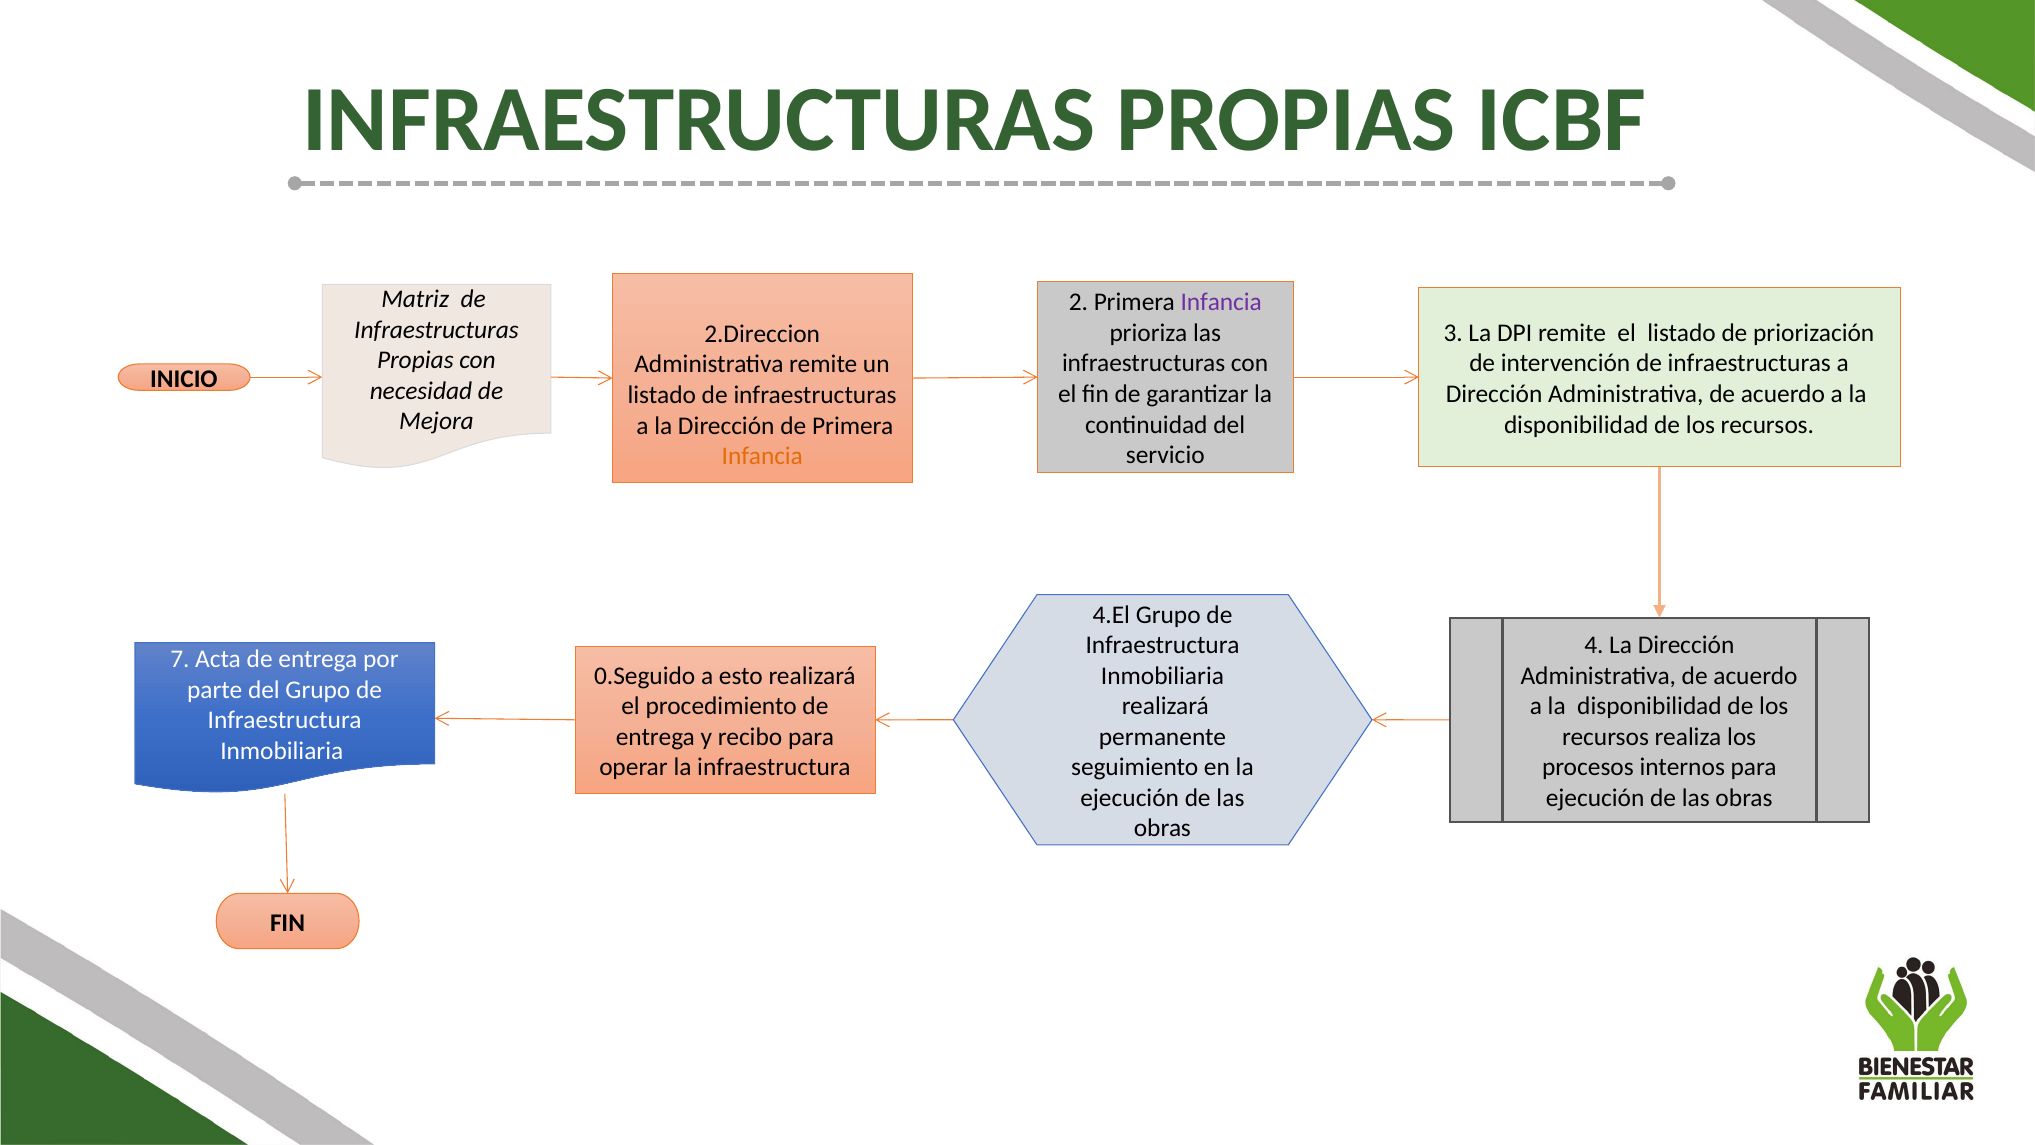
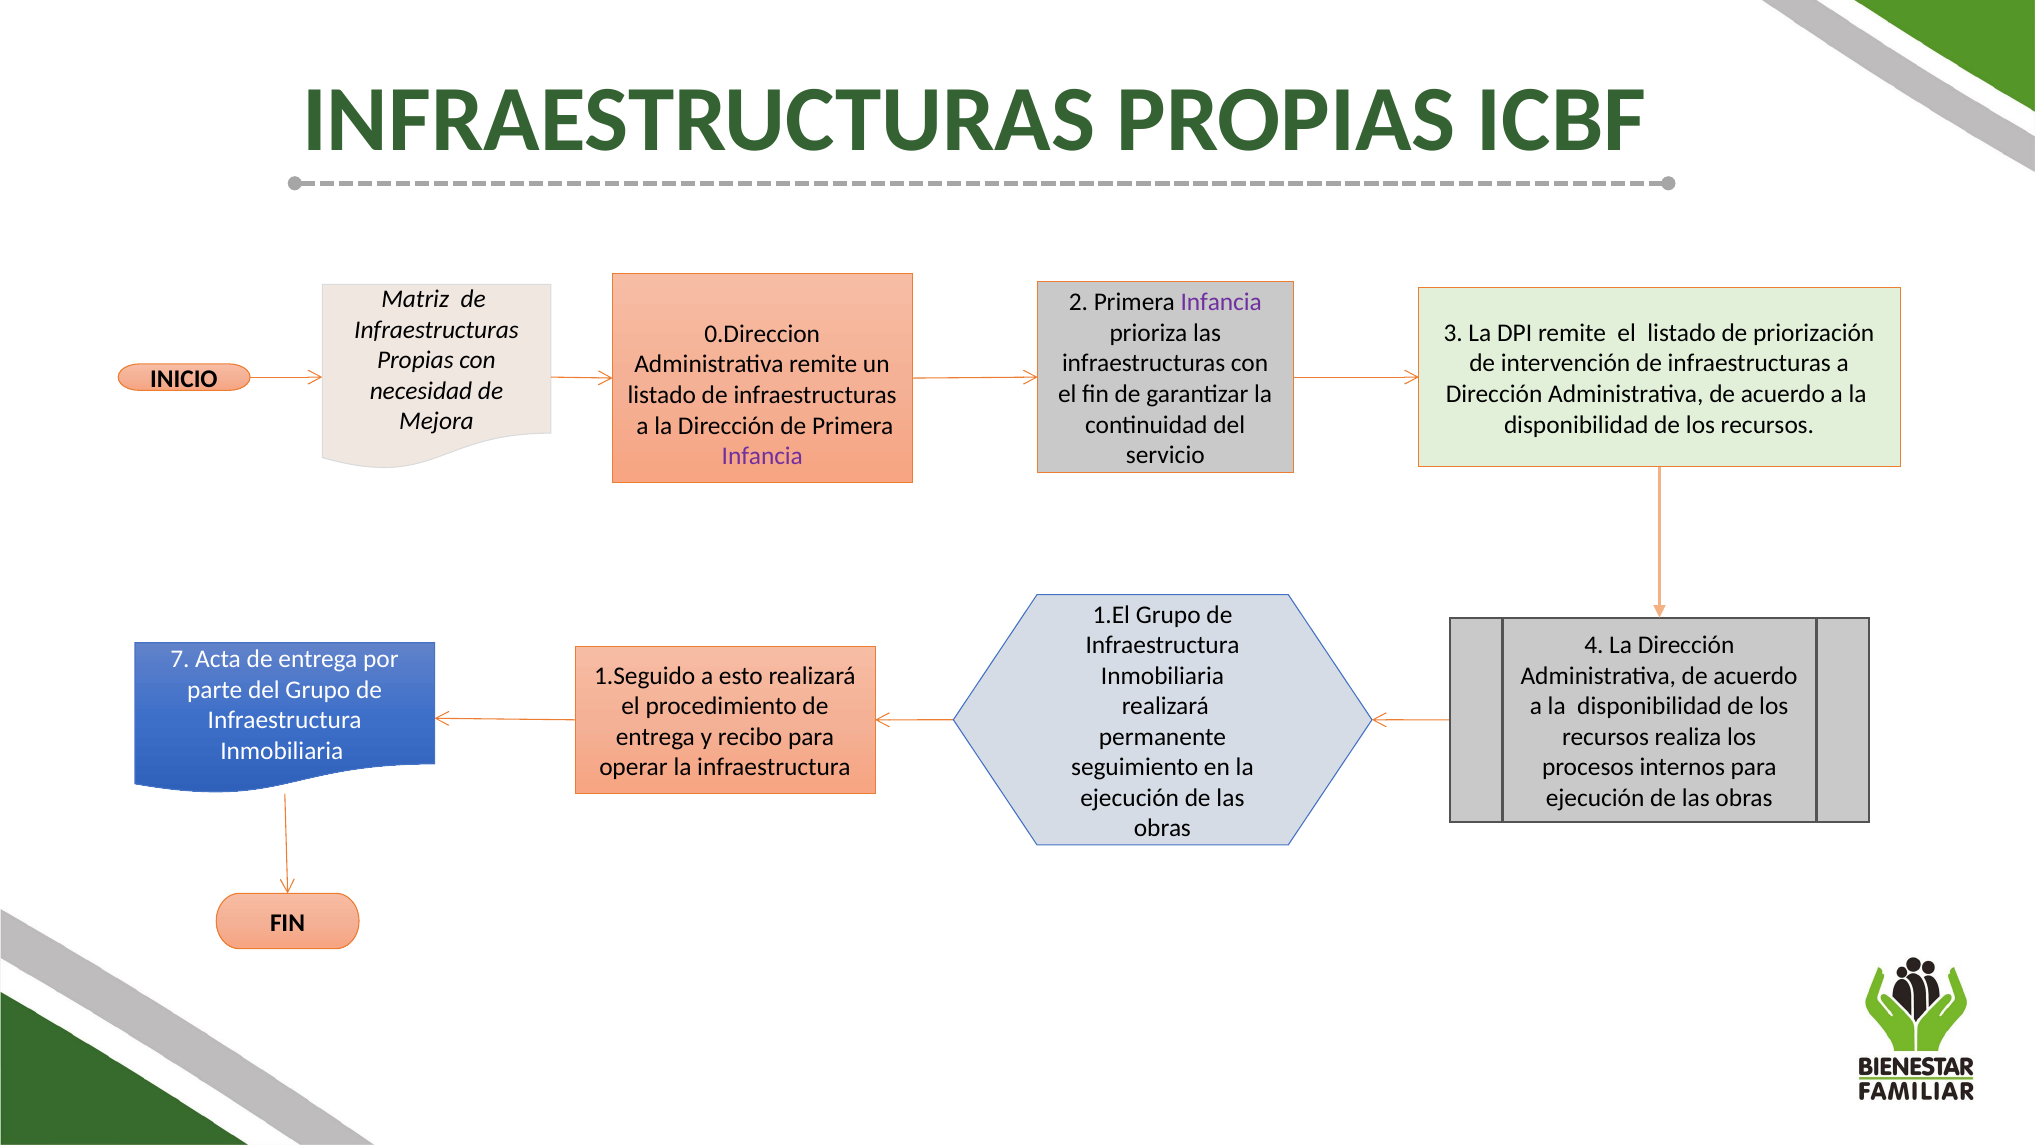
2.Direccion: 2.Direccion -> 0.Direccion
Infancia at (762, 456) colour: orange -> purple
4.El: 4.El -> 1.El
0.Seguido: 0.Seguido -> 1.Seguido
